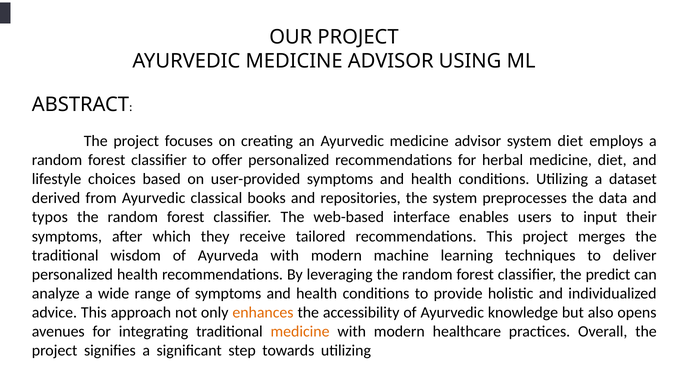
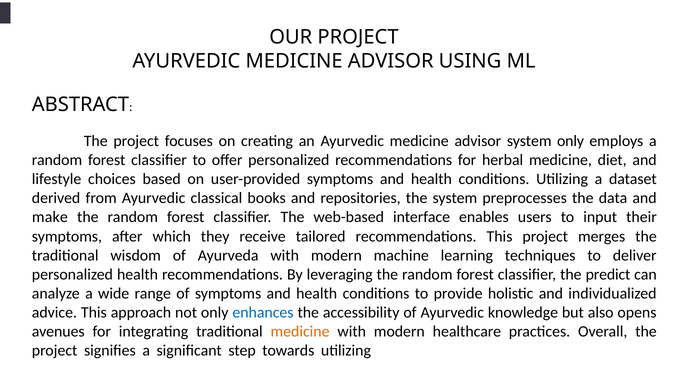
system diet: diet -> only
typos: typos -> make
enhances colour: orange -> blue
